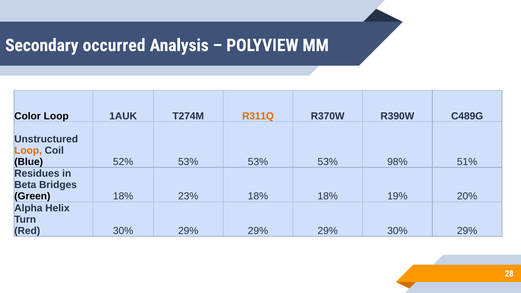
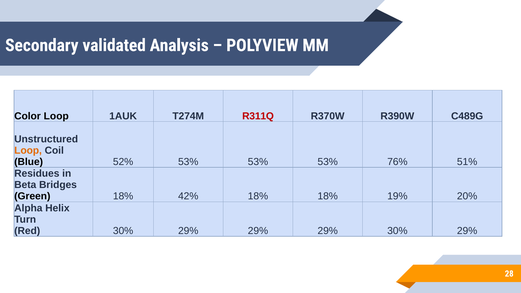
occurred: occurred -> validated
R311Q colour: orange -> red
98%: 98% -> 76%
23%: 23% -> 42%
